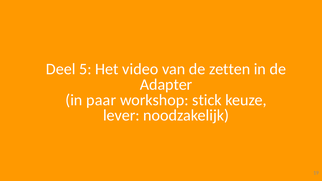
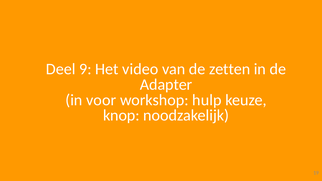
5: 5 -> 9
paar: paar -> voor
stick: stick -> hulp
lever: lever -> knop
